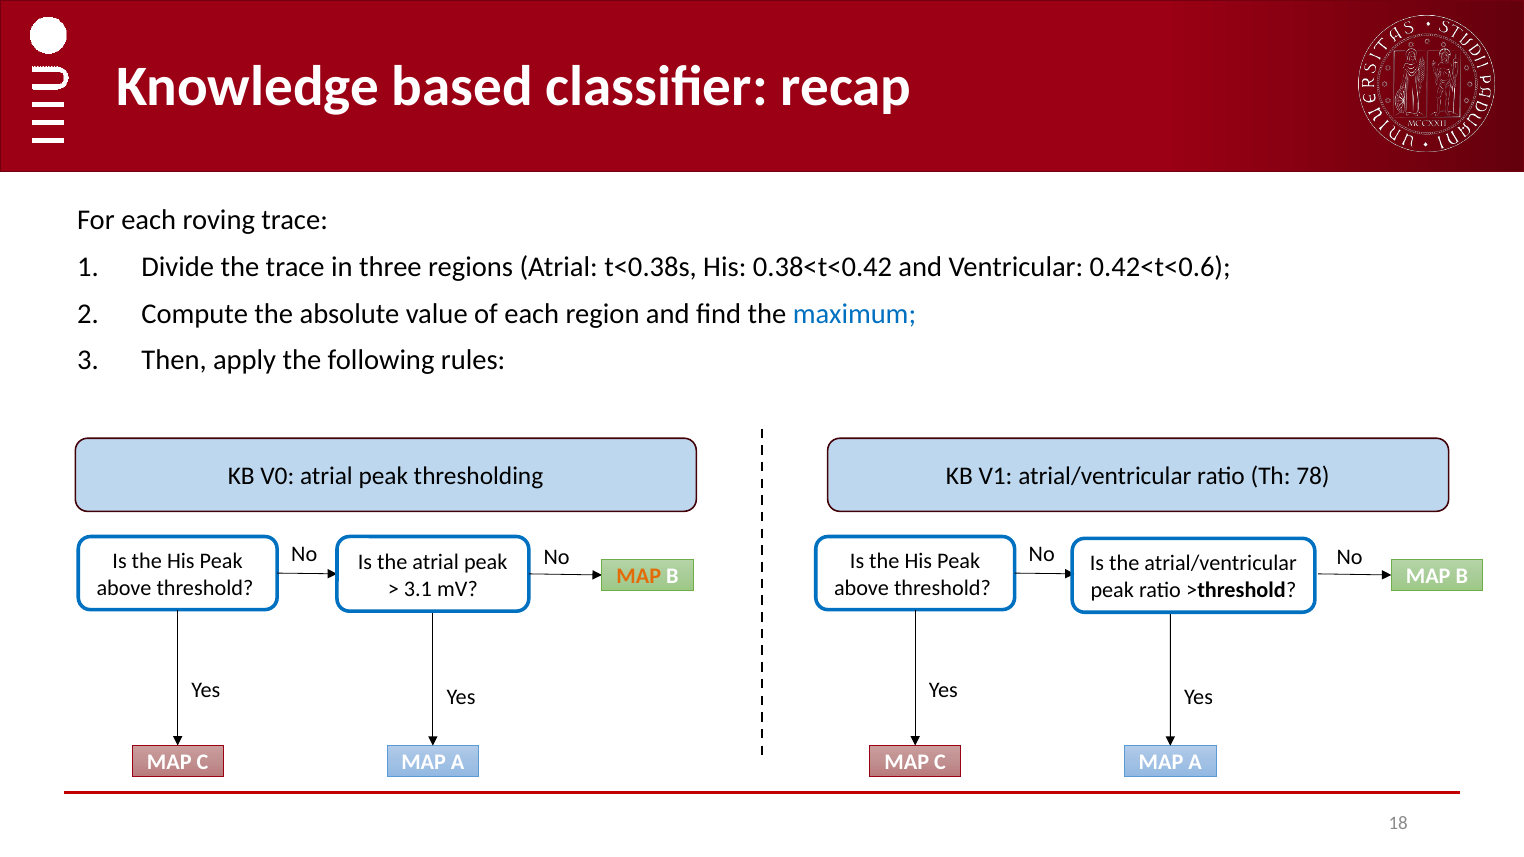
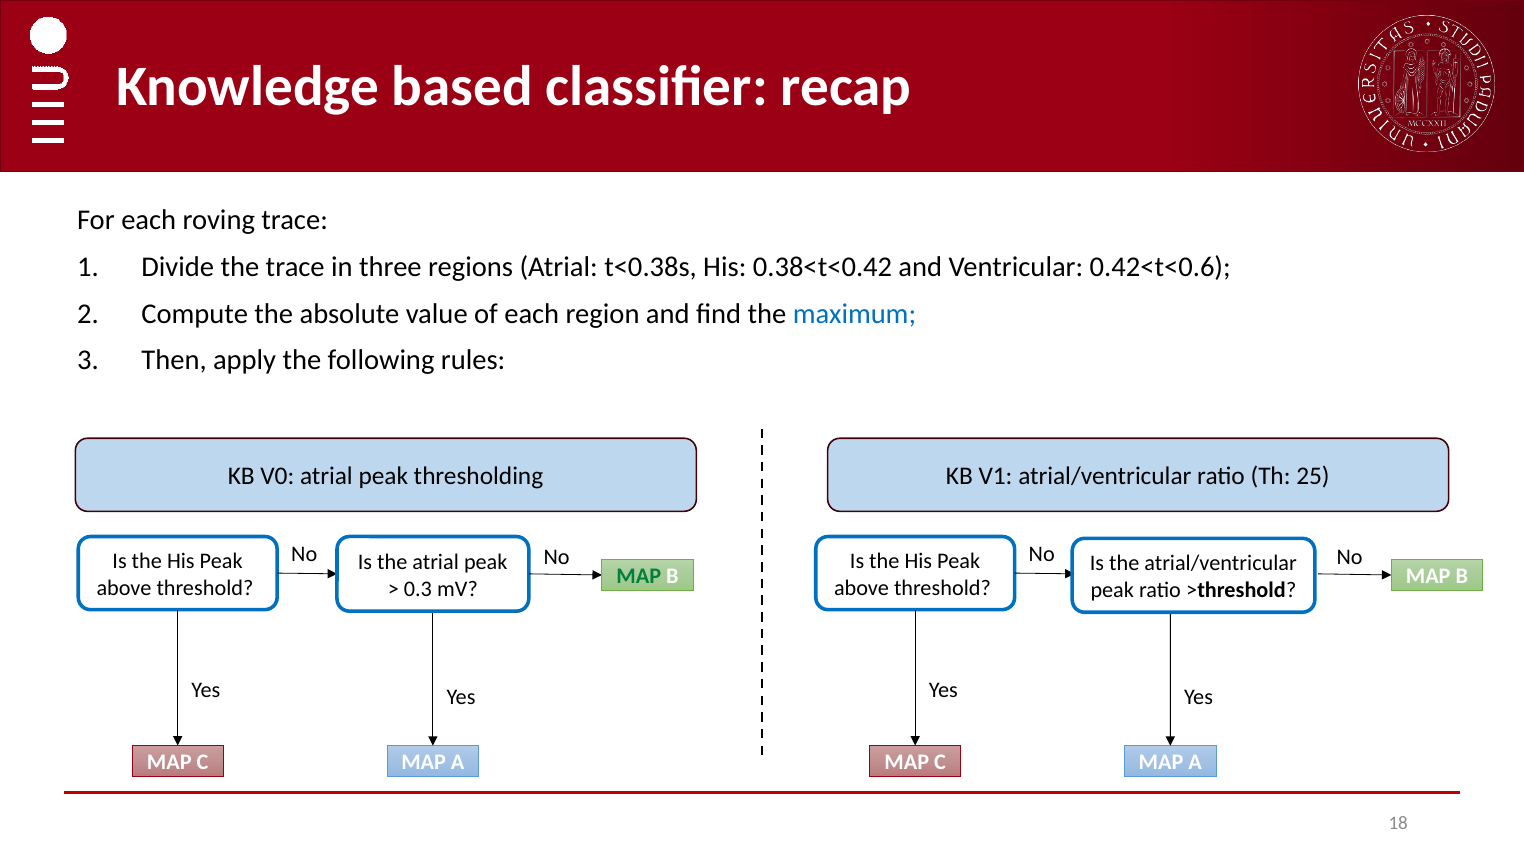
78: 78 -> 25
MAP at (639, 577) colour: orange -> green
3.1: 3.1 -> 0.3
